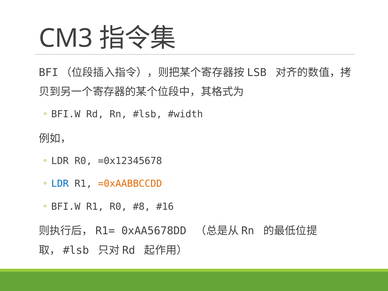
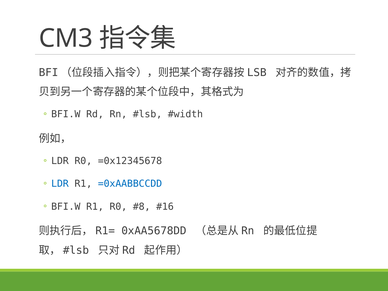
=0xAABBCCDD colour: orange -> blue
